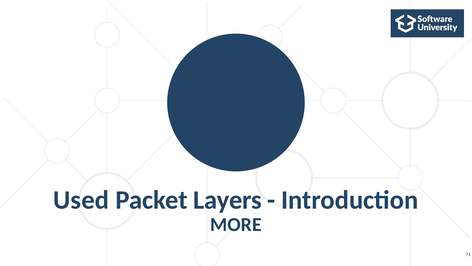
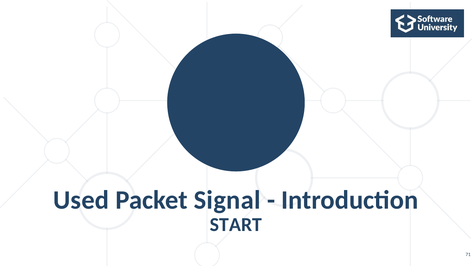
Layers: Layers -> Signal
MORE: MORE -> START
